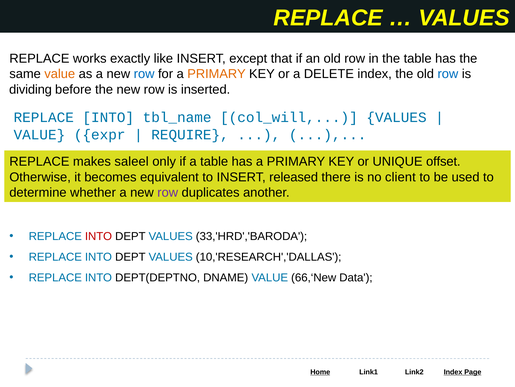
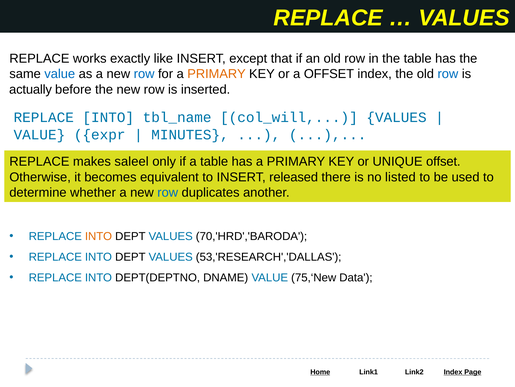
value at (60, 74) colour: orange -> blue
a DELETE: DELETE -> OFFSET
dividing: dividing -> actually
REQUIRE: REQUIRE -> MINUTES
client: client -> listed
row at (168, 192) colour: purple -> blue
INTO at (99, 236) colour: red -> orange
33,'HRD','BARODA: 33,'HRD','BARODA -> 70,'HRD','BARODA
10,'RESEARCH','DALLAS: 10,'RESEARCH','DALLAS -> 53,'RESEARCH','DALLAS
66,‘New: 66,‘New -> 75,‘New
